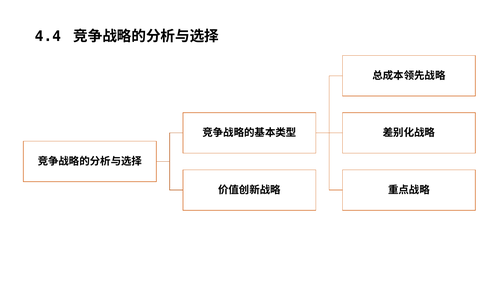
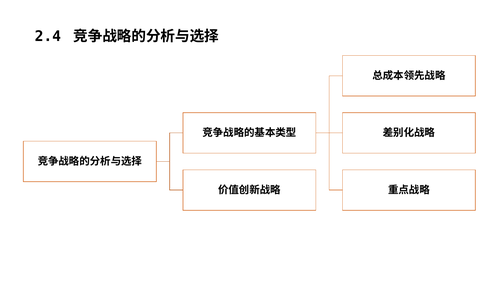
4.4: 4.4 -> 2.4
